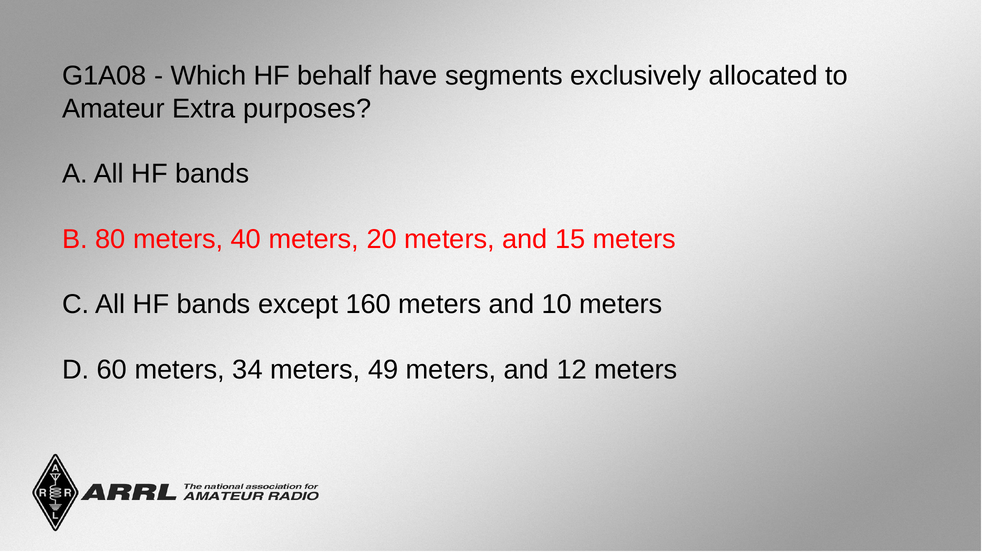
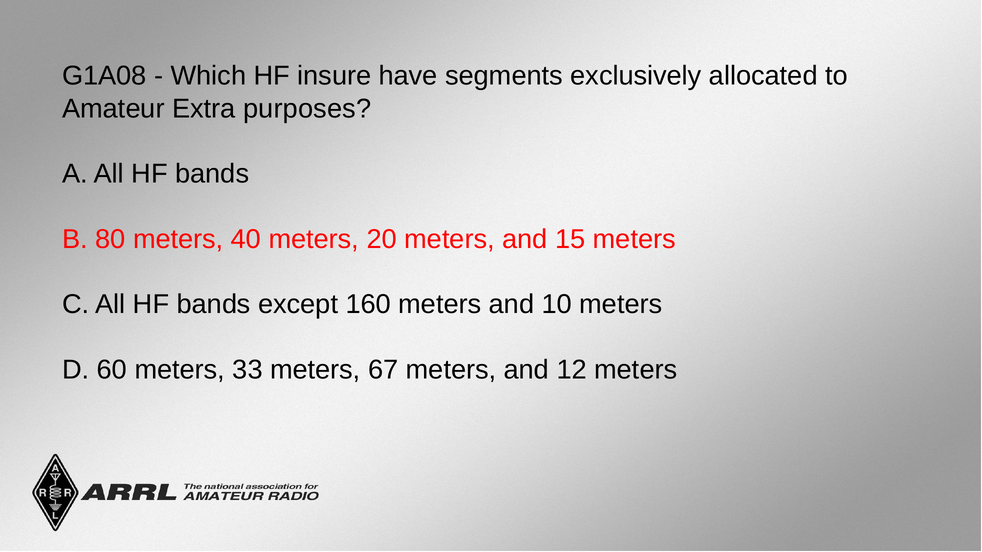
behalf: behalf -> insure
34: 34 -> 33
49: 49 -> 67
